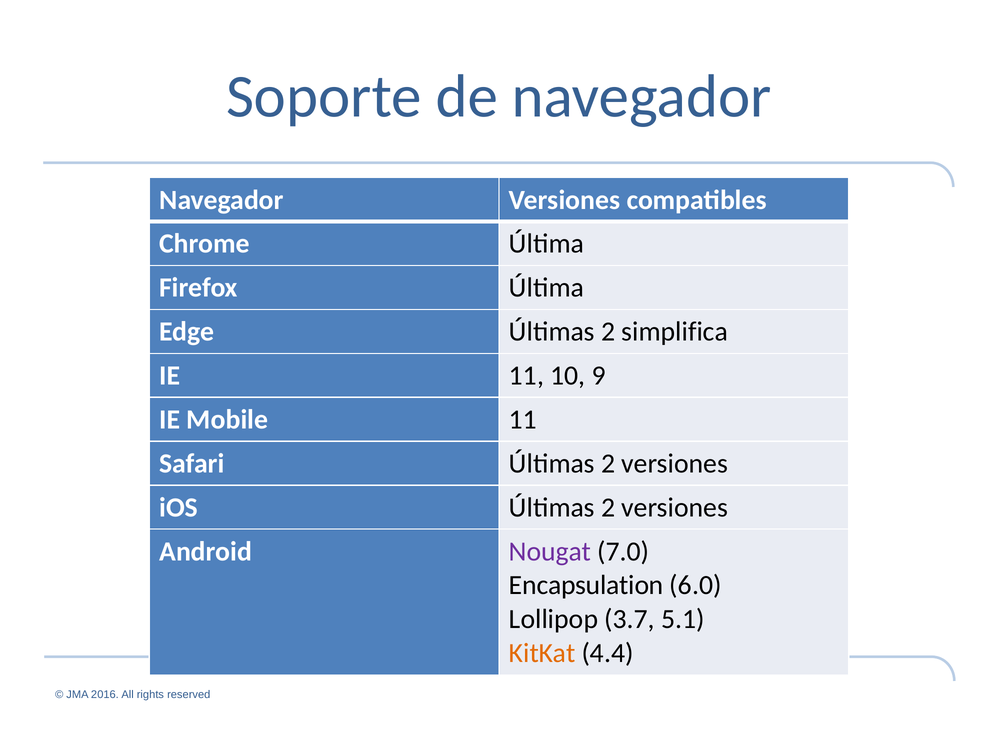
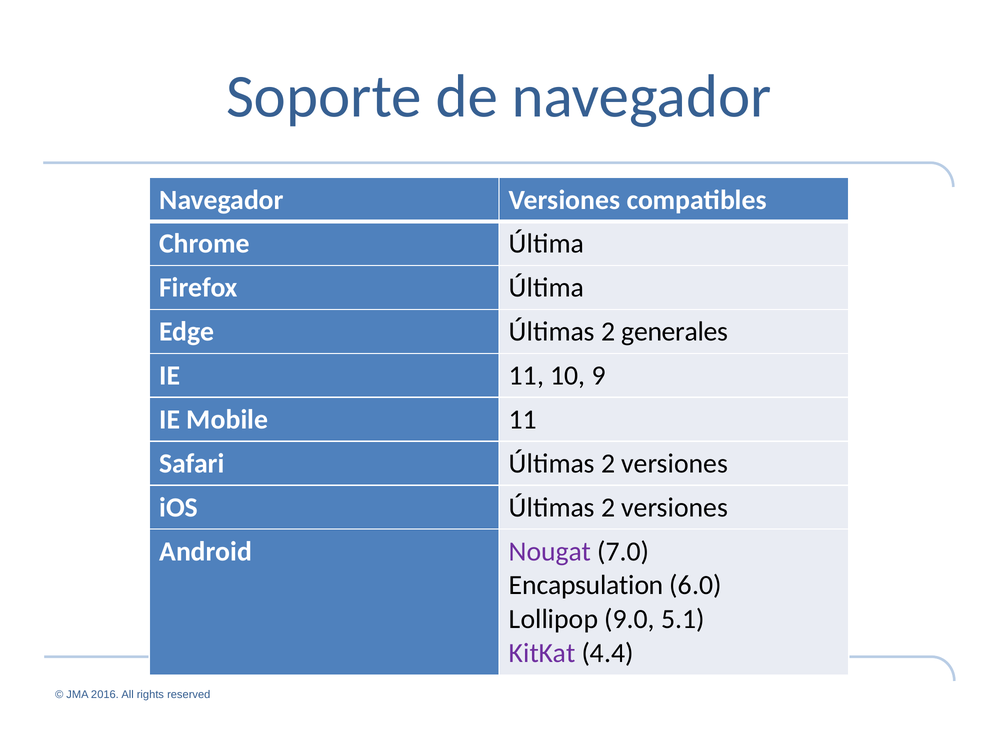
simplifica: simplifica -> generales
3.7: 3.7 -> 9.0
KitKat colour: orange -> purple
